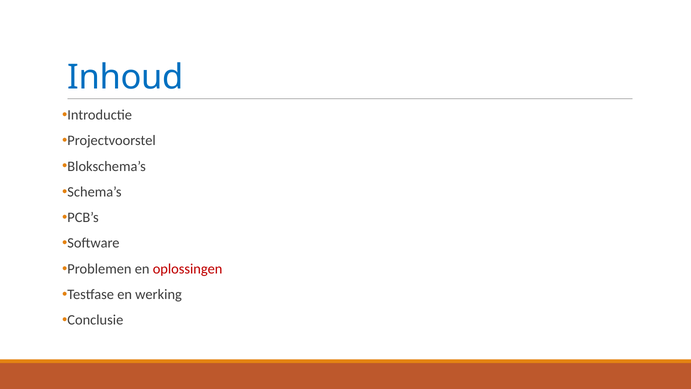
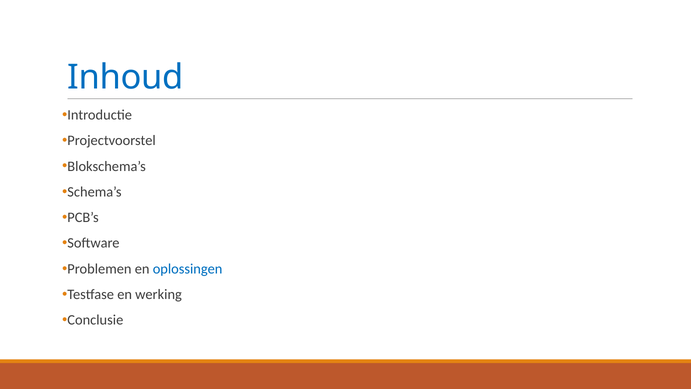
oplossingen colour: red -> blue
